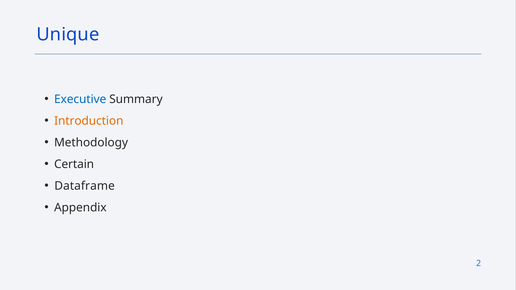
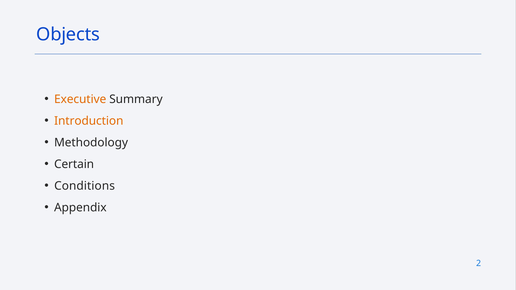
Unique: Unique -> Objects
Executive colour: blue -> orange
Dataframe: Dataframe -> Conditions
